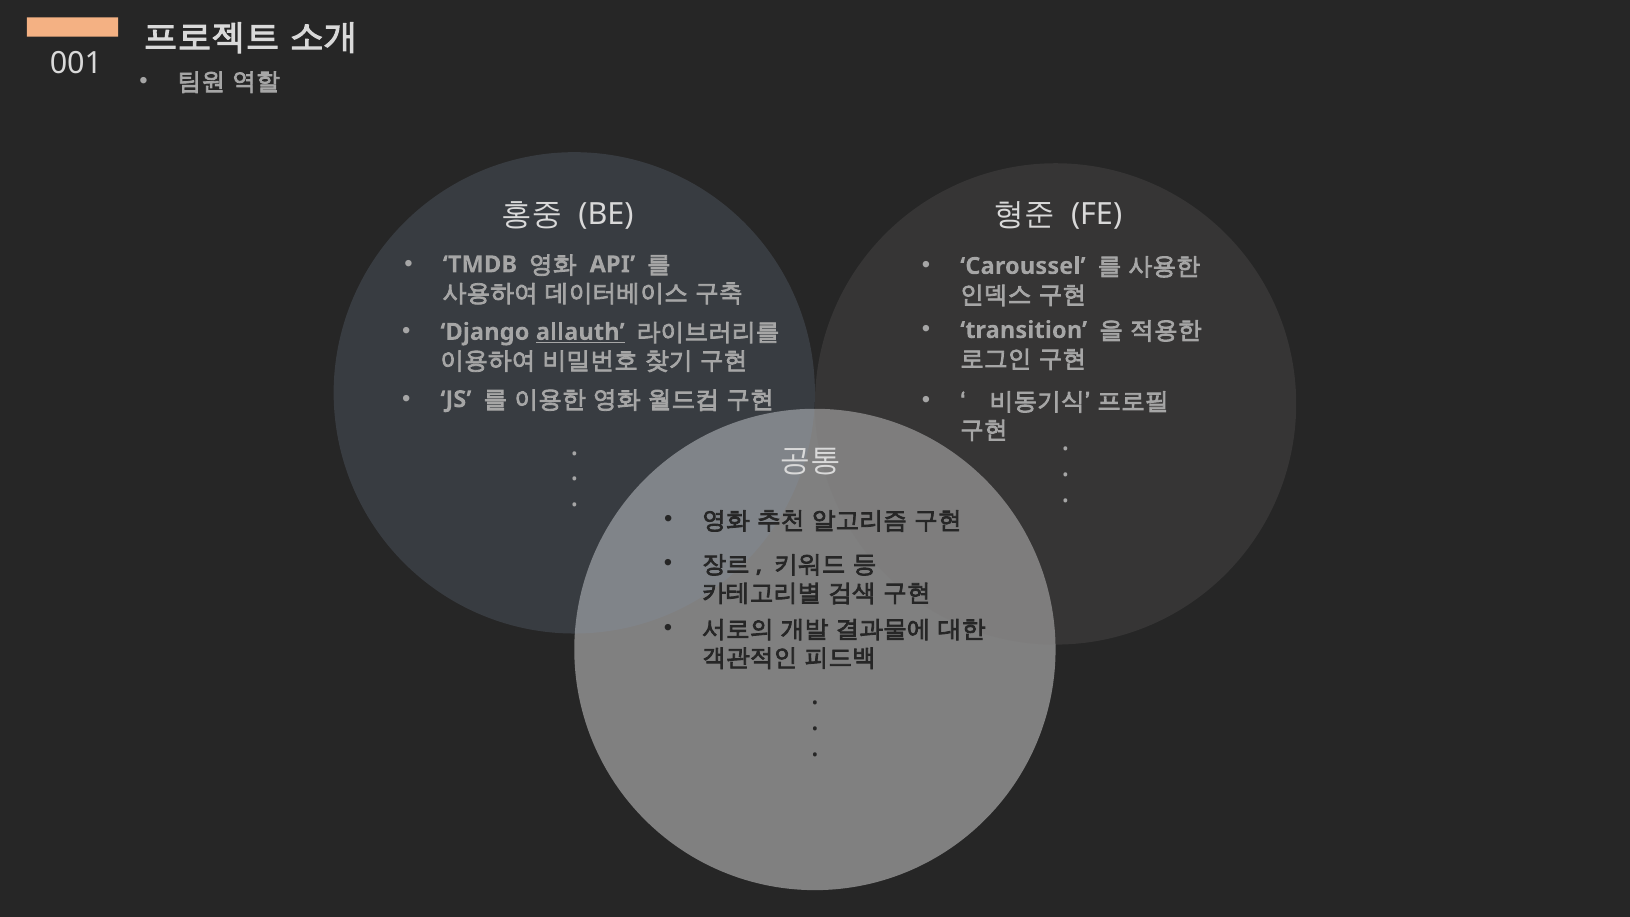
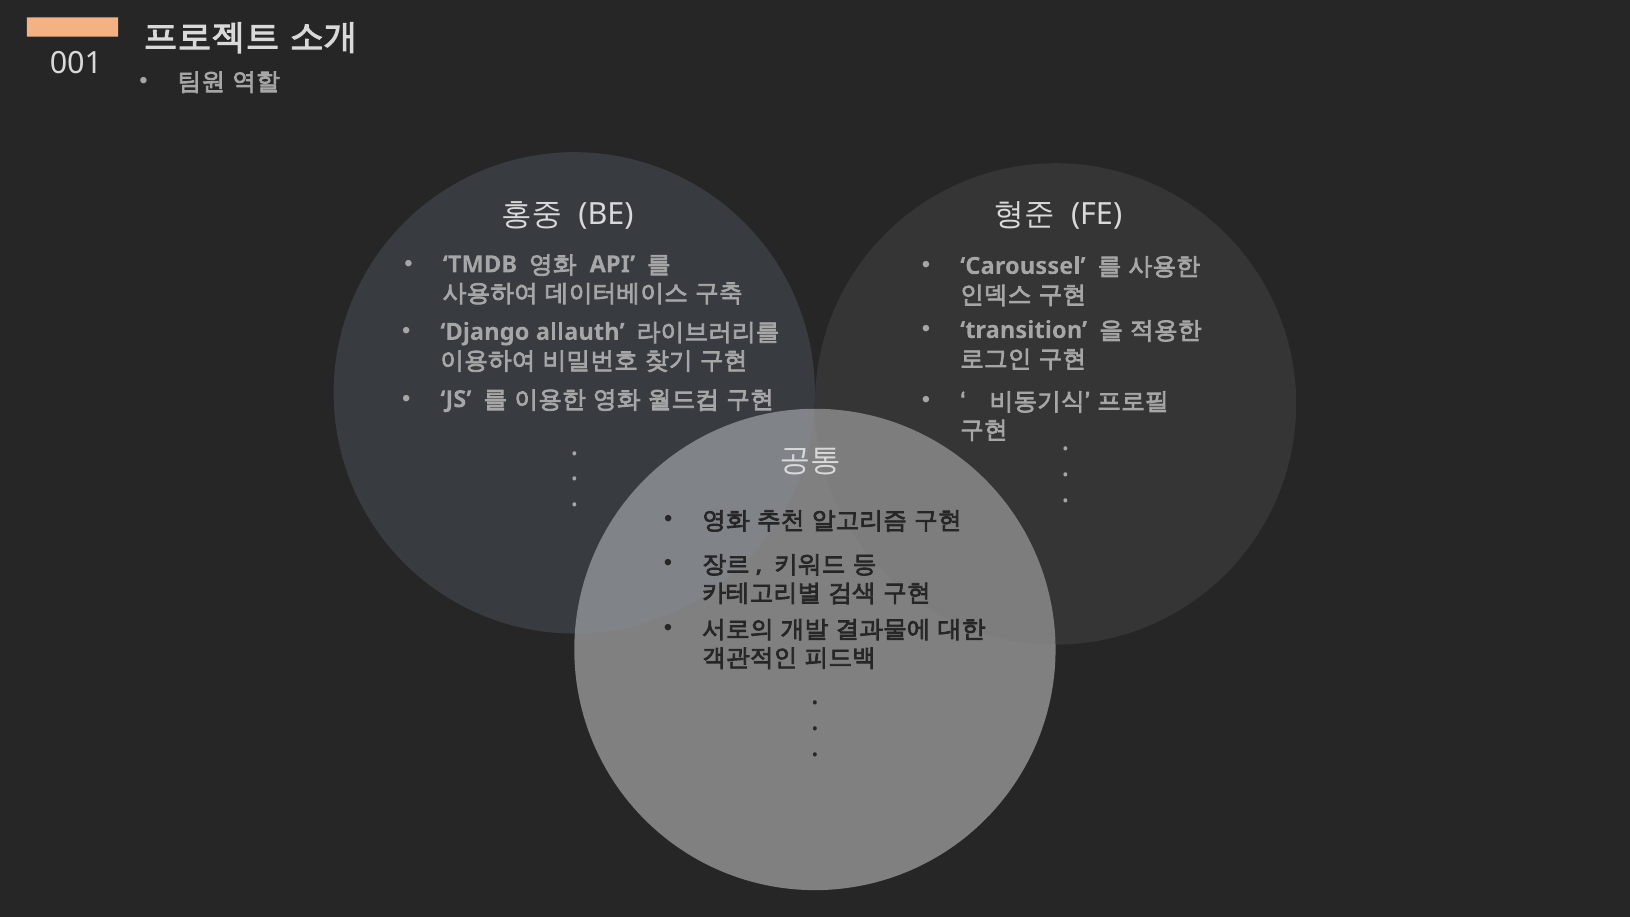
allauth underline: present -> none
